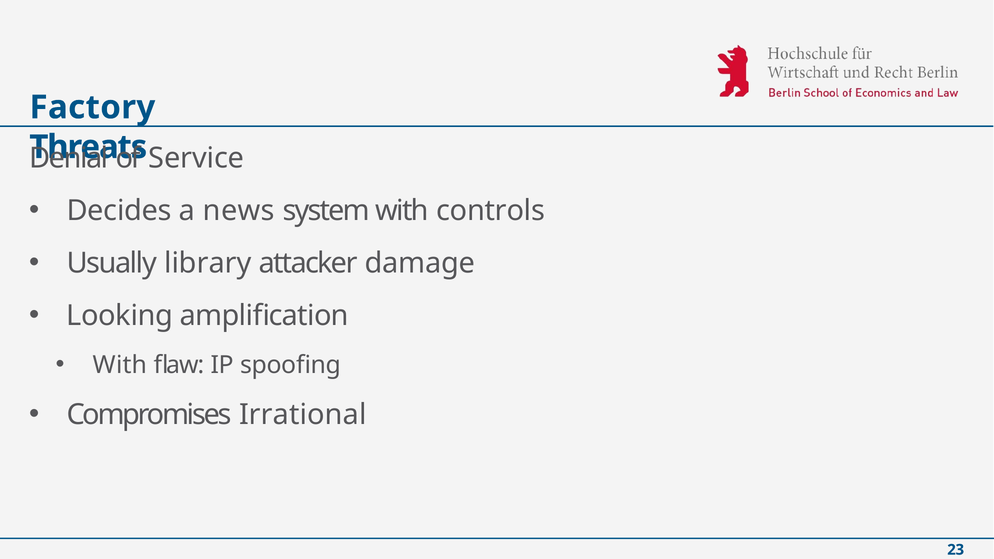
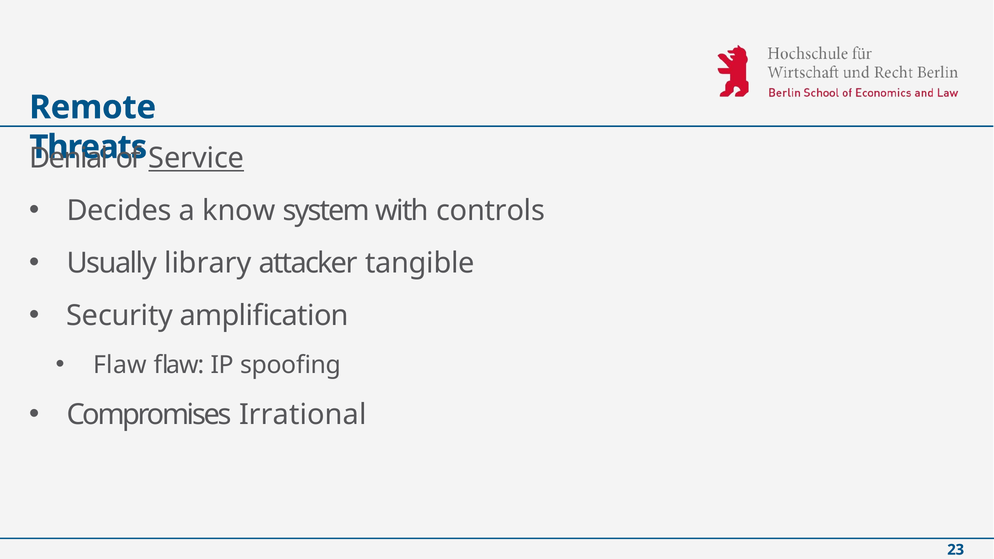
Factory: Factory -> Remote
Service underline: none -> present
news: news -> know
damage: damage -> tangible
Looking: Looking -> Security
With at (120, 365): With -> Flaw
